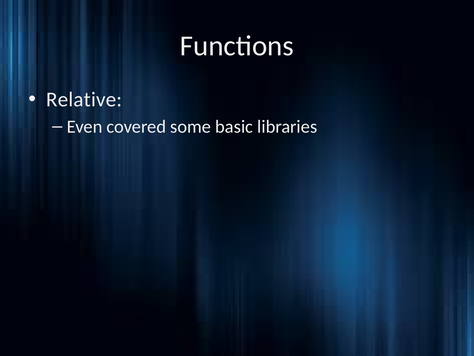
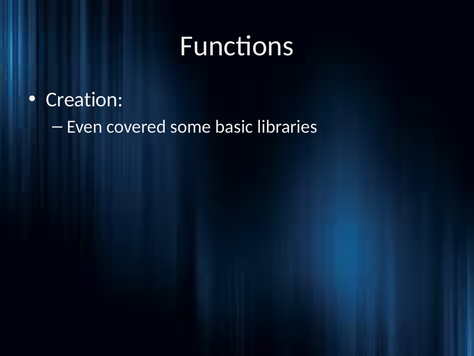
Relative: Relative -> Creation
